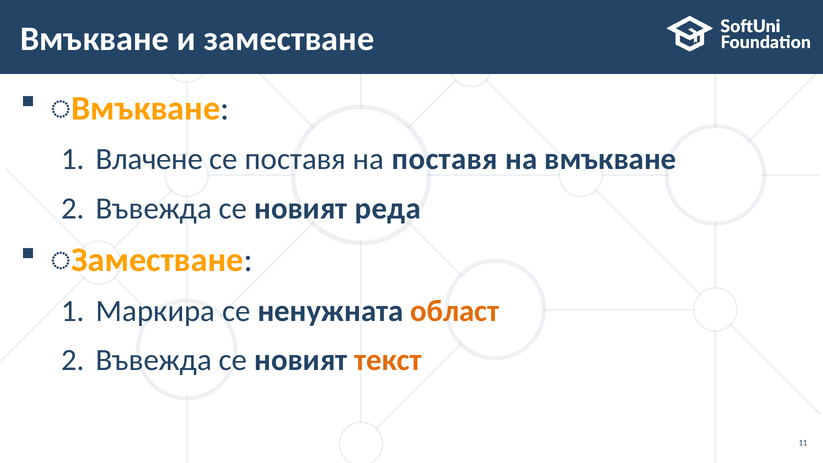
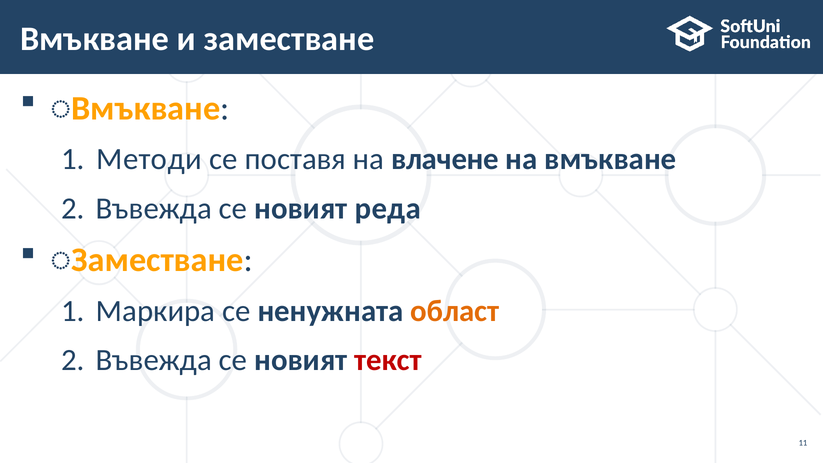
Влачене: Влачене -> Методи
на поставя: поставя -> влачене
текст colour: orange -> red
